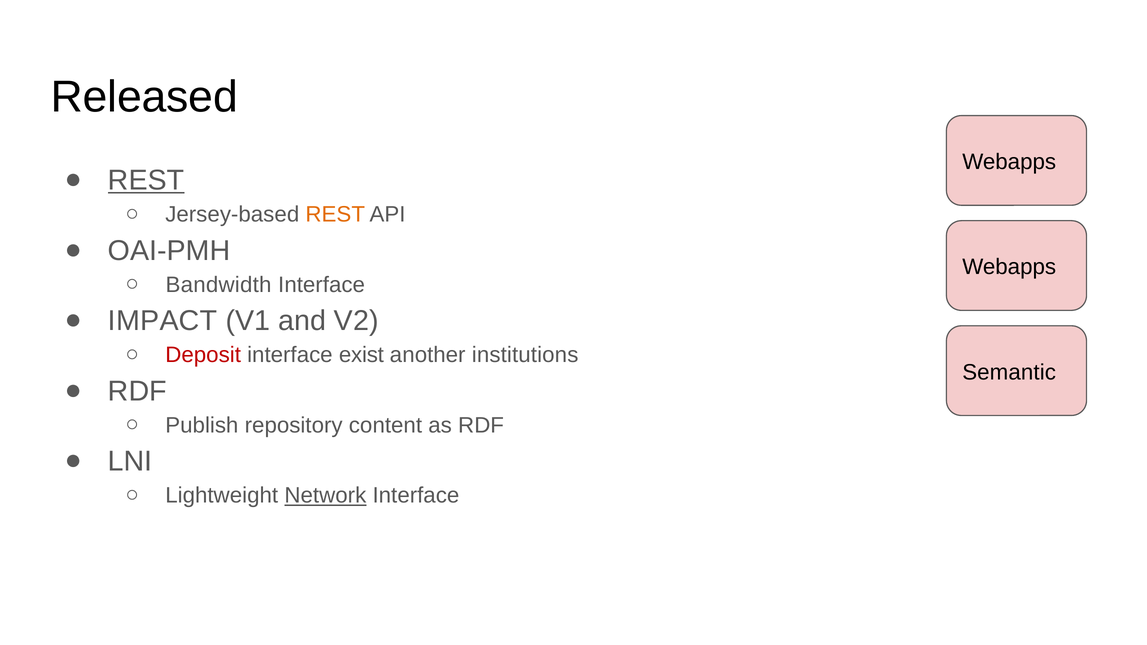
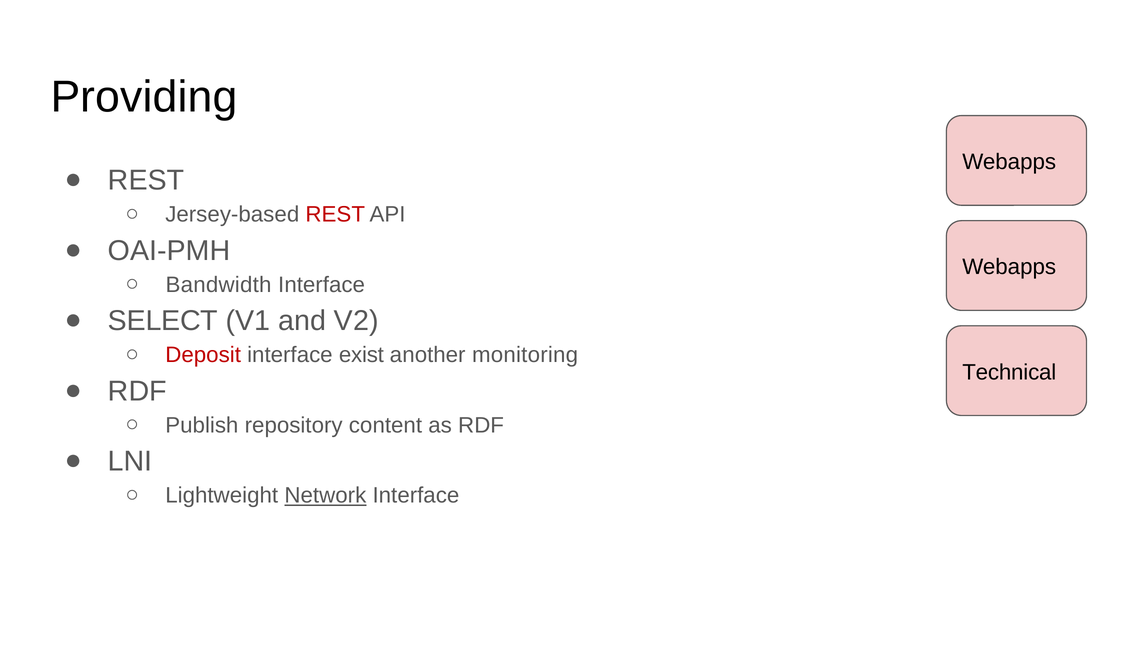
Released: Released -> Providing
REST at (146, 180) underline: present -> none
REST at (335, 214) colour: orange -> red
IMPACT: IMPACT -> SELECT
institutions: institutions -> monitoring
Semantic: Semantic -> Technical
